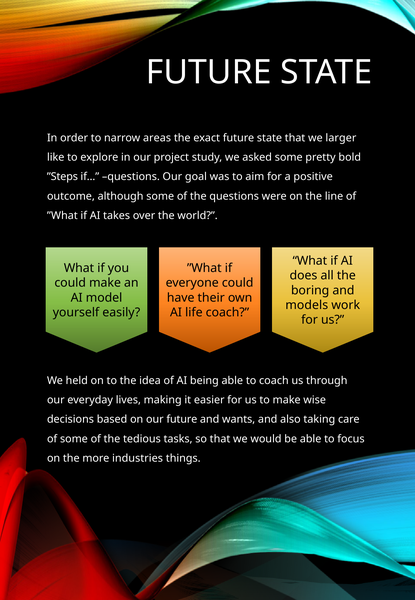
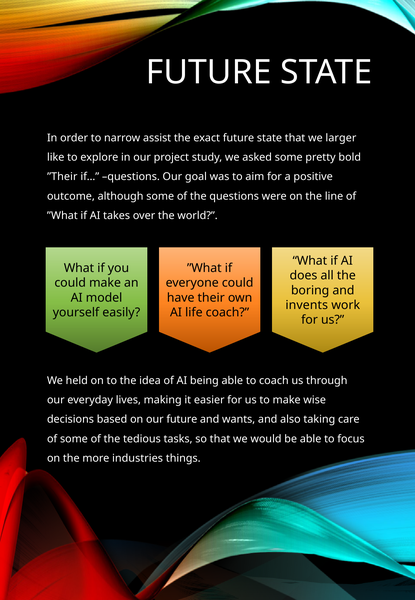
areas: areas -> assist
”Steps: ”Steps -> ”Their
models: models -> invents
